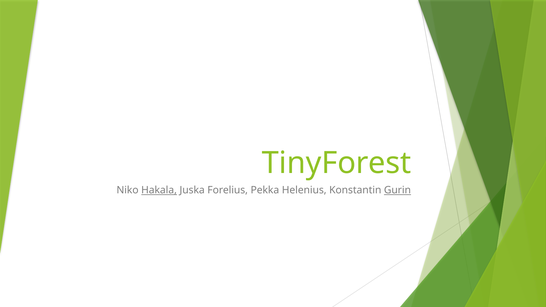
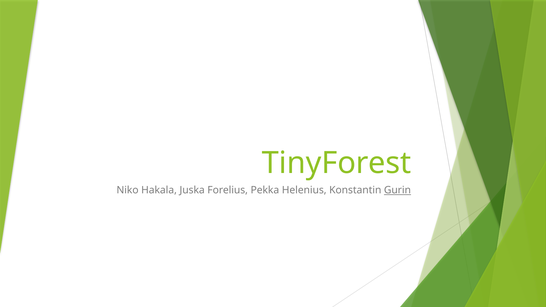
Hakala underline: present -> none
